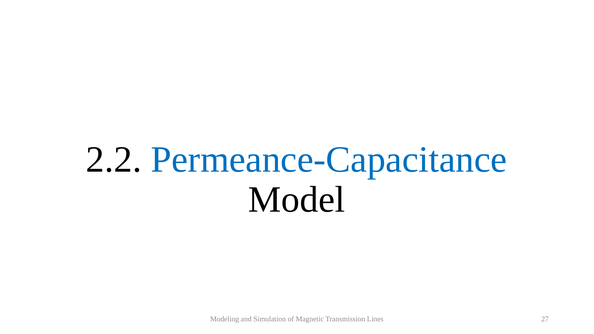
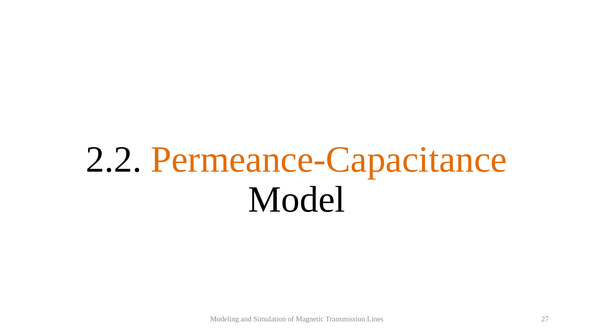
Permeance-Capacitance colour: blue -> orange
